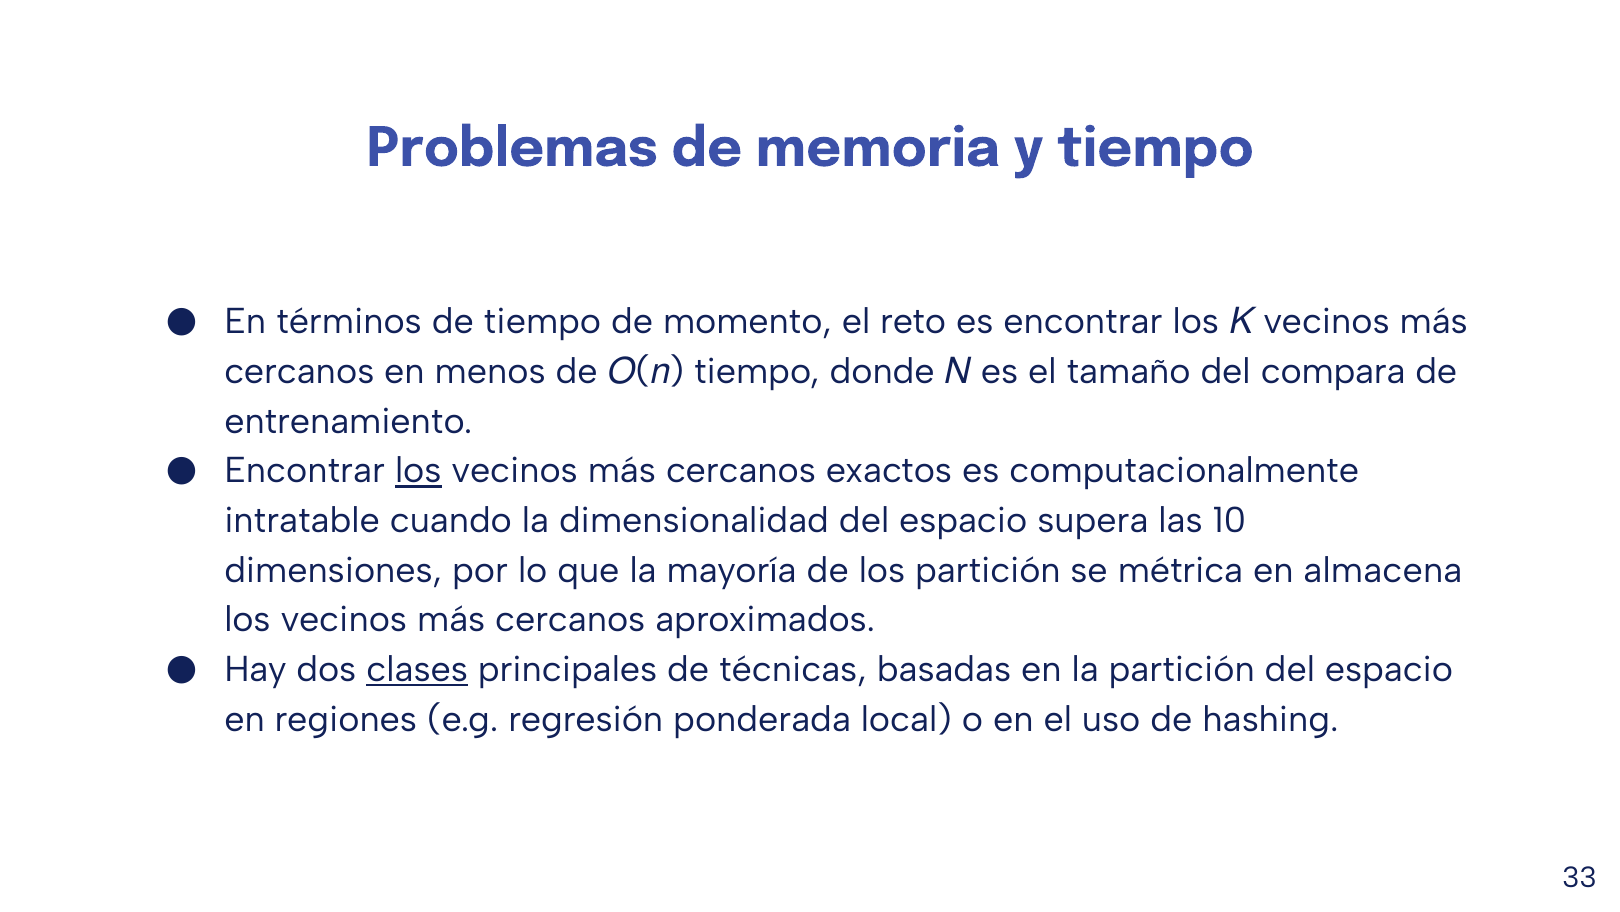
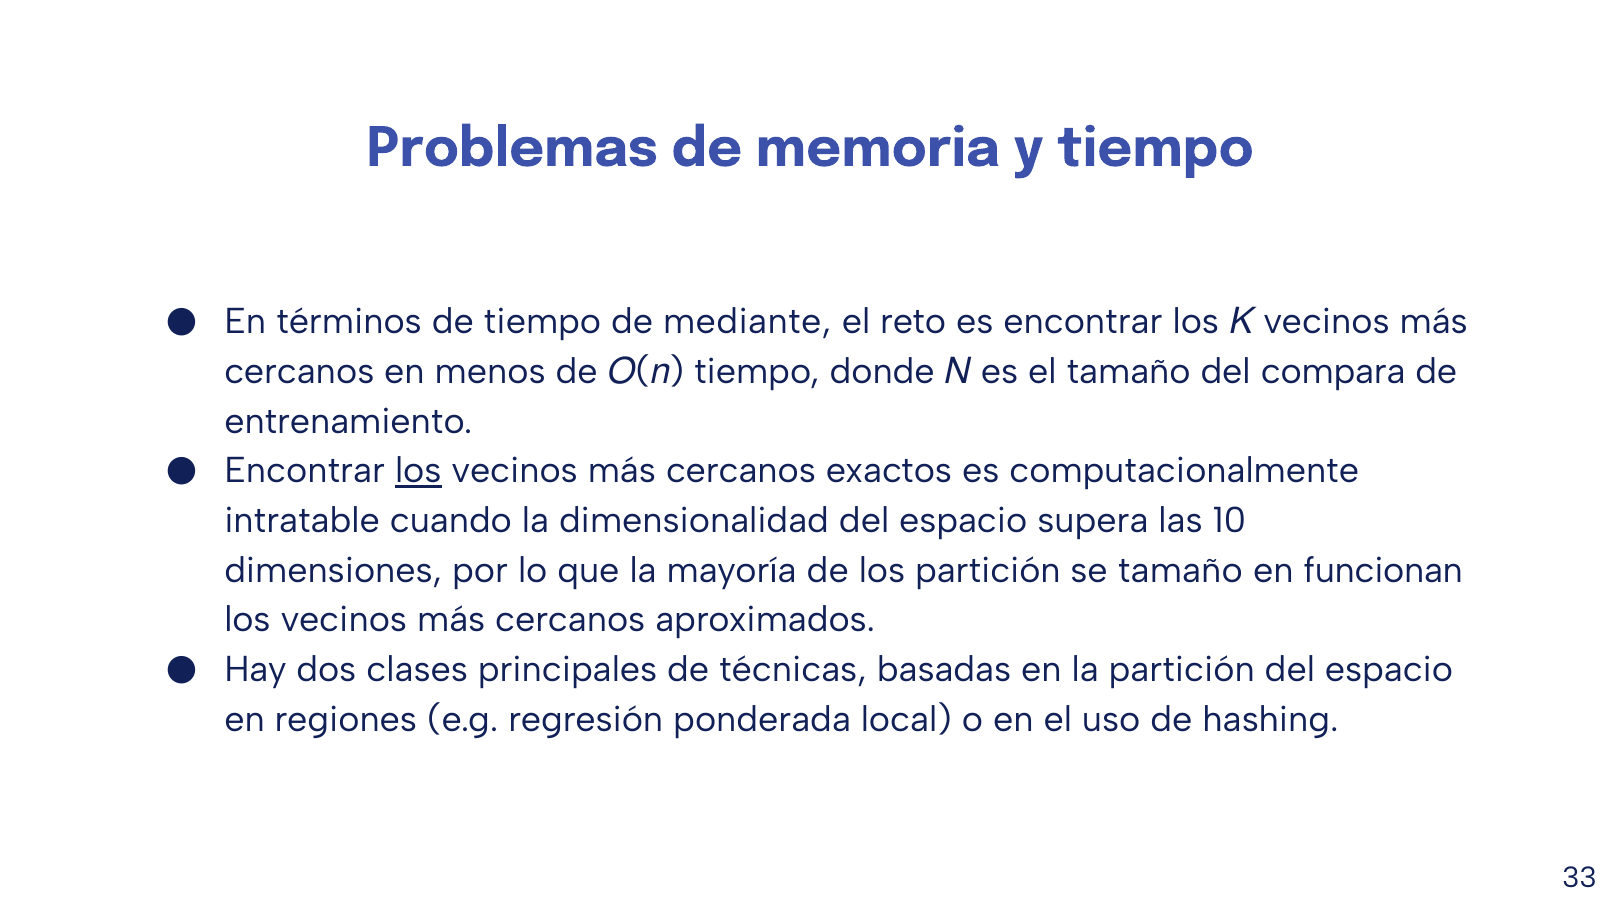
momento: momento -> mediante
se métrica: métrica -> tamaño
almacena: almacena -> funcionan
clases underline: present -> none
